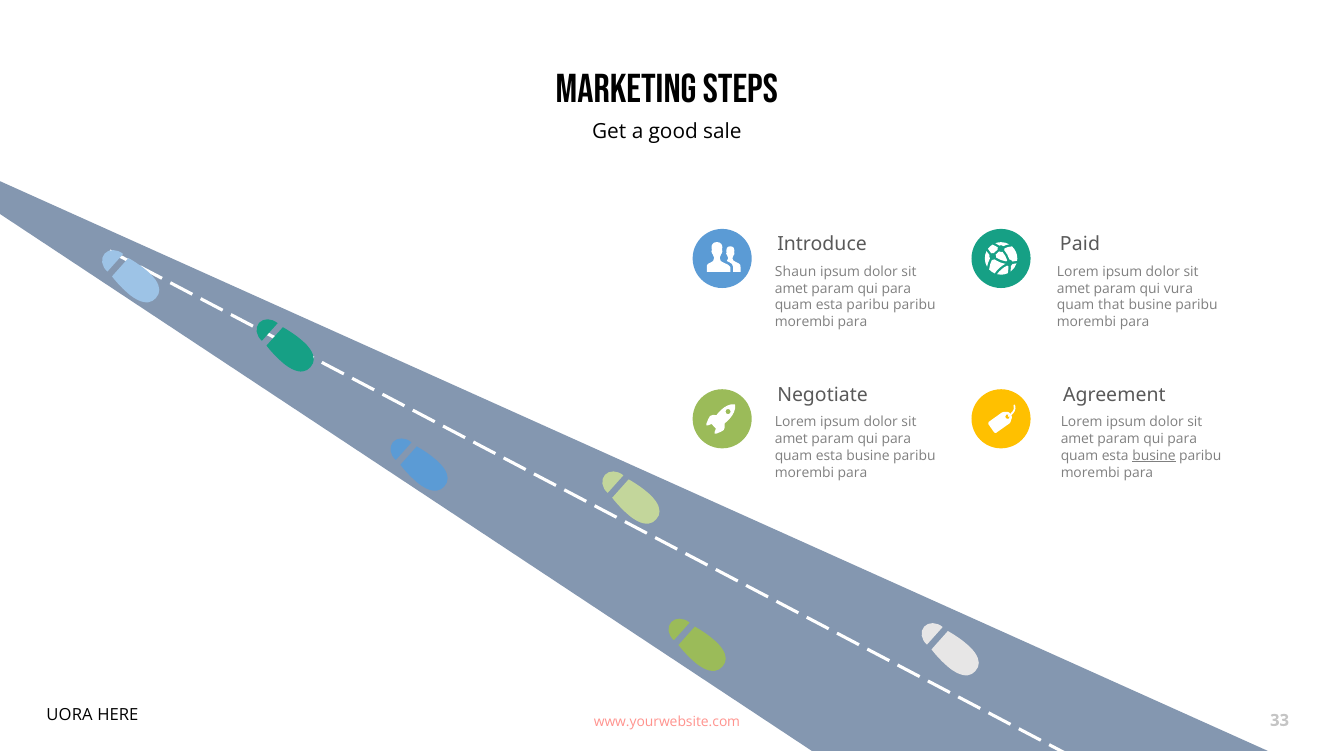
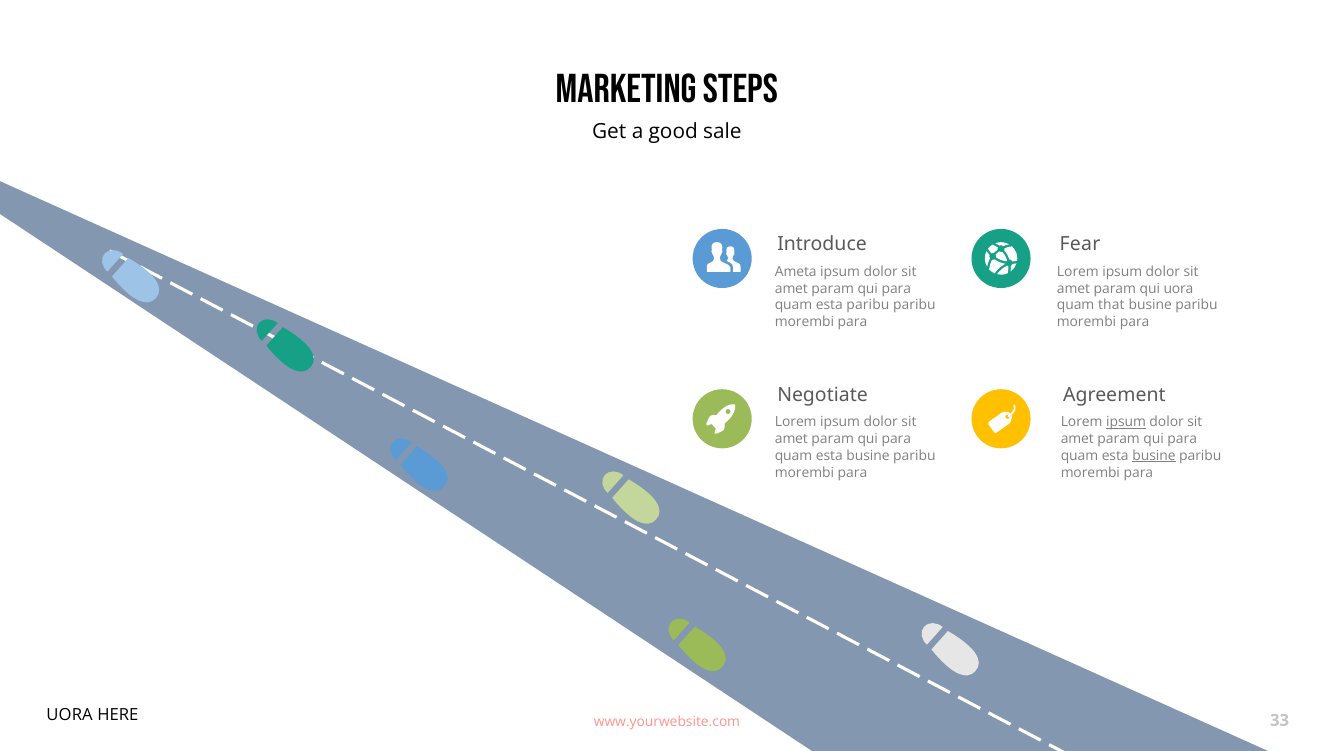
Paid: Paid -> Fear
Shaun: Shaun -> Ameta
qui vura: vura -> uora
ipsum at (1126, 422) underline: none -> present
